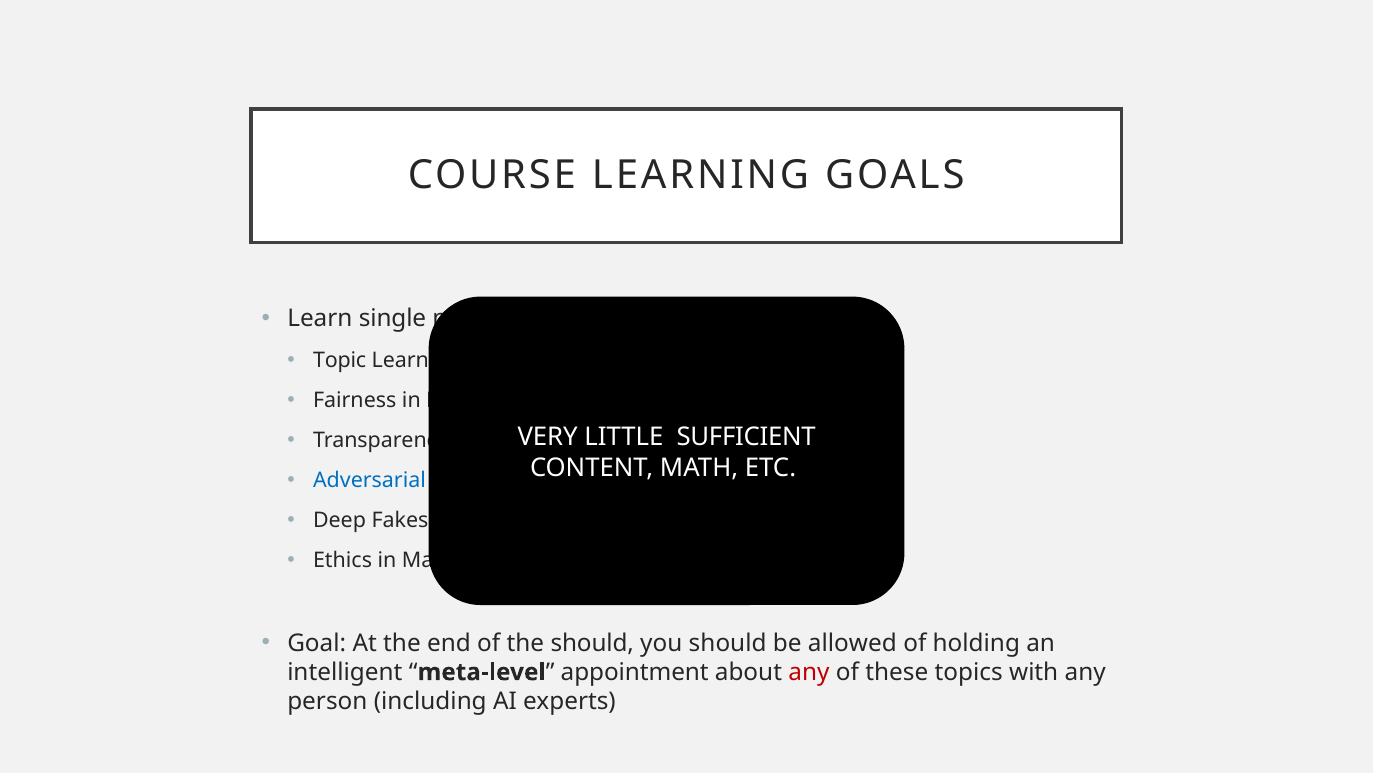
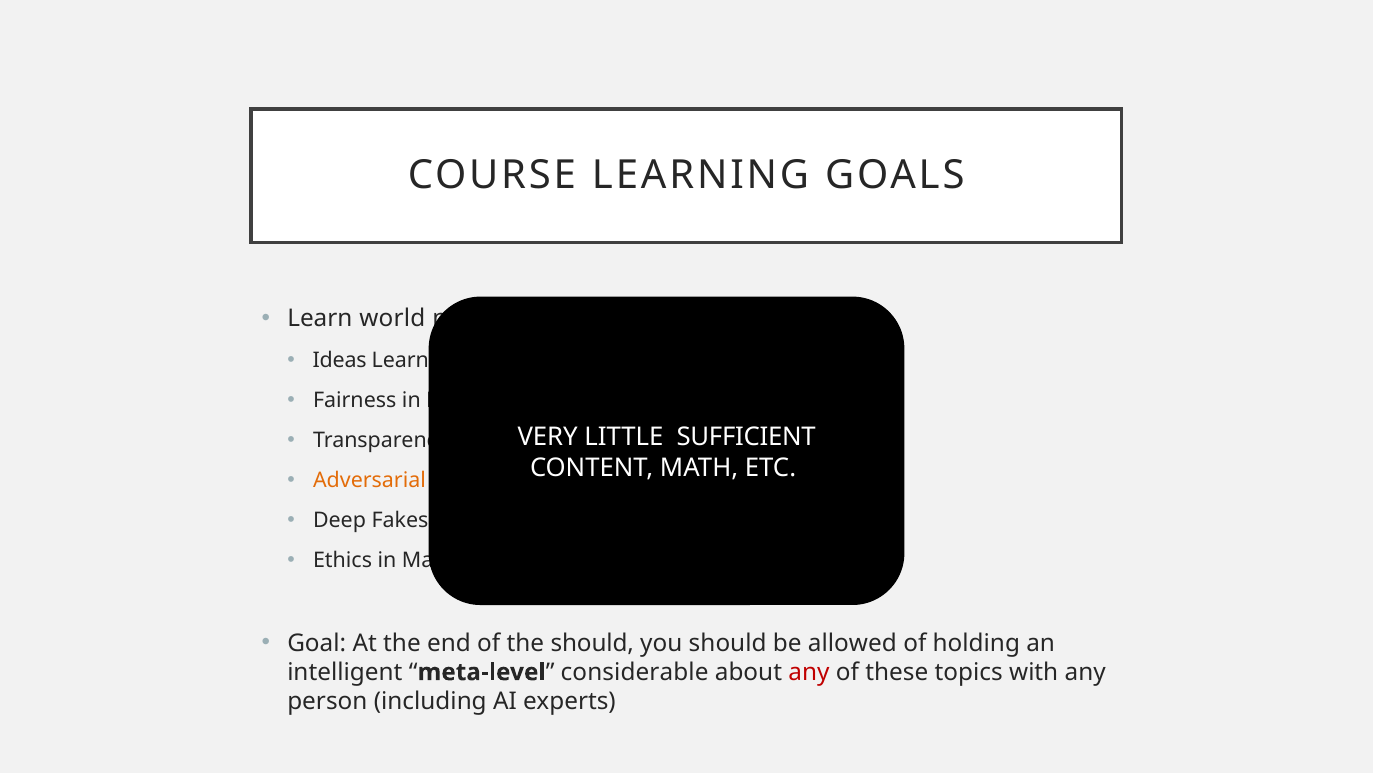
single: single -> world
Topic: Topic -> Ideas
Adversarial colour: blue -> orange
appointment: appointment -> considerable
